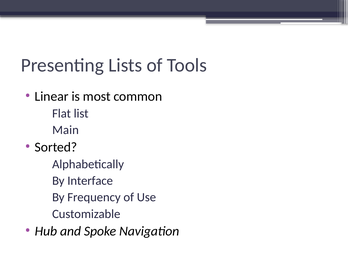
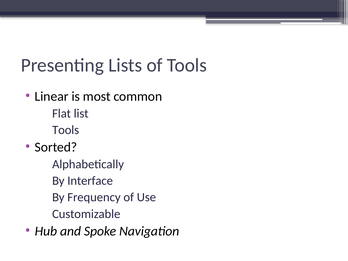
Main at (65, 130): Main -> Tools
